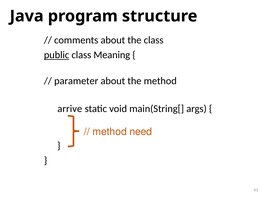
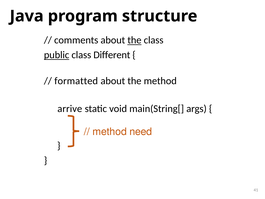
the at (134, 40) underline: none -> present
Meaning: Meaning -> Different
parameter: parameter -> formatted
